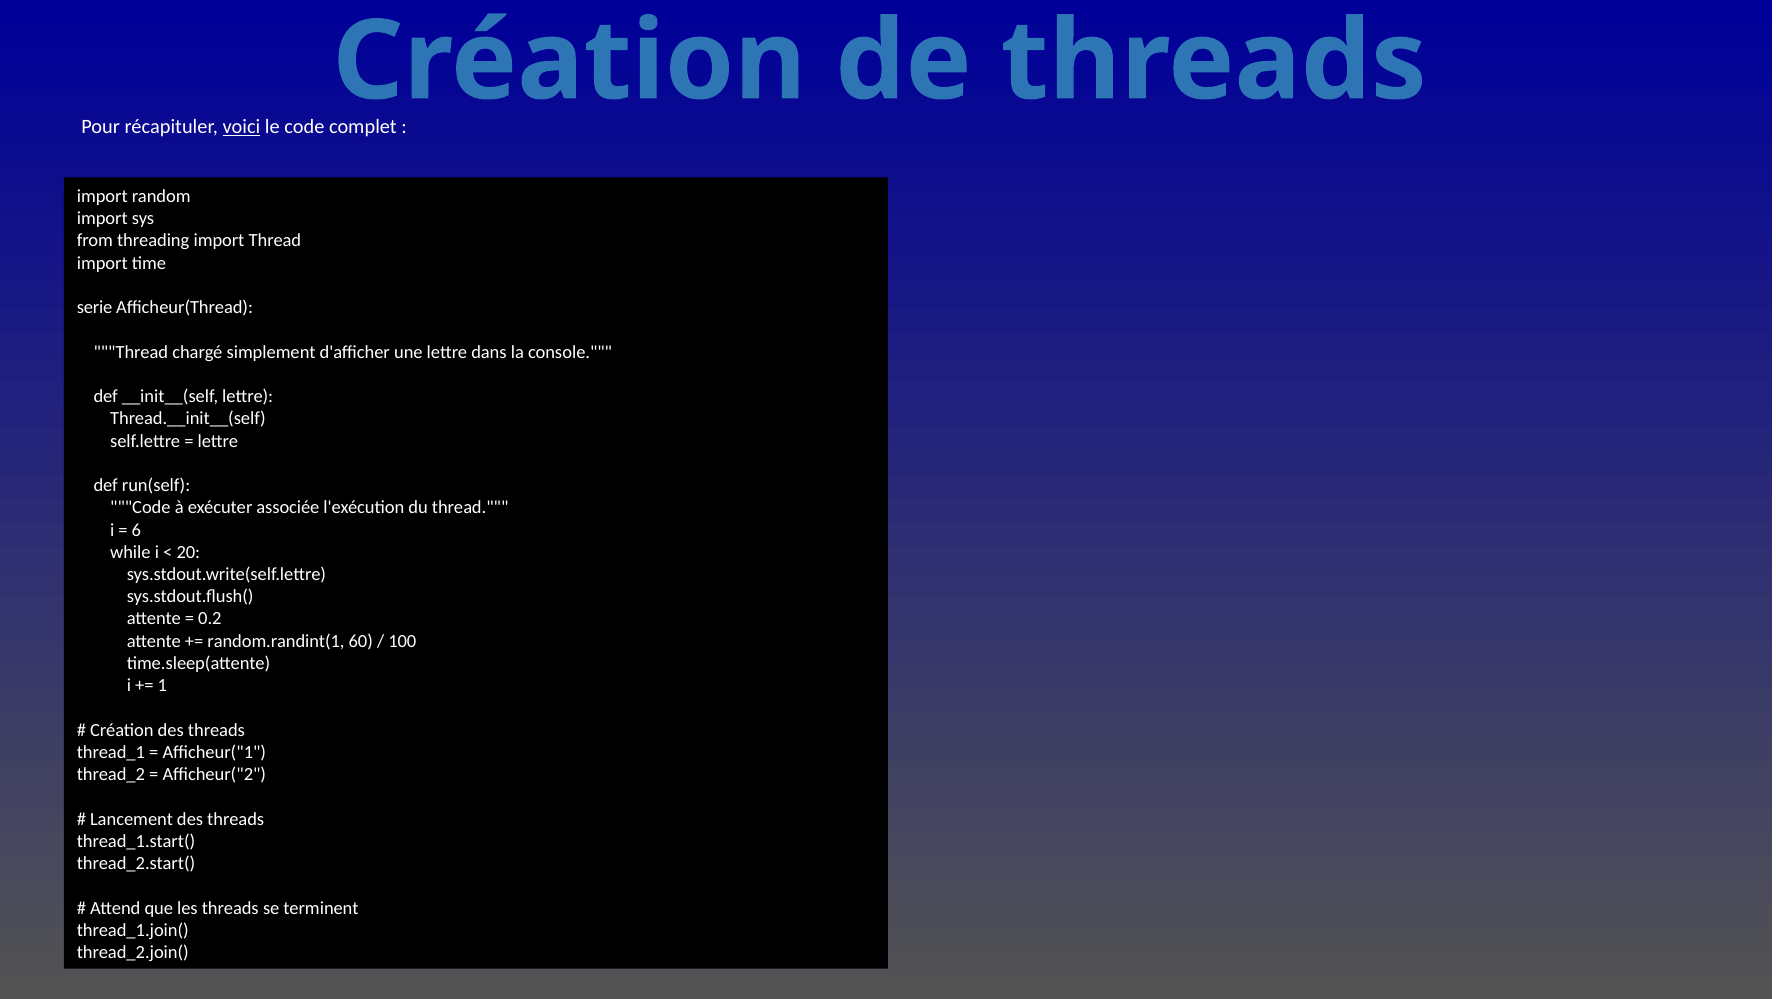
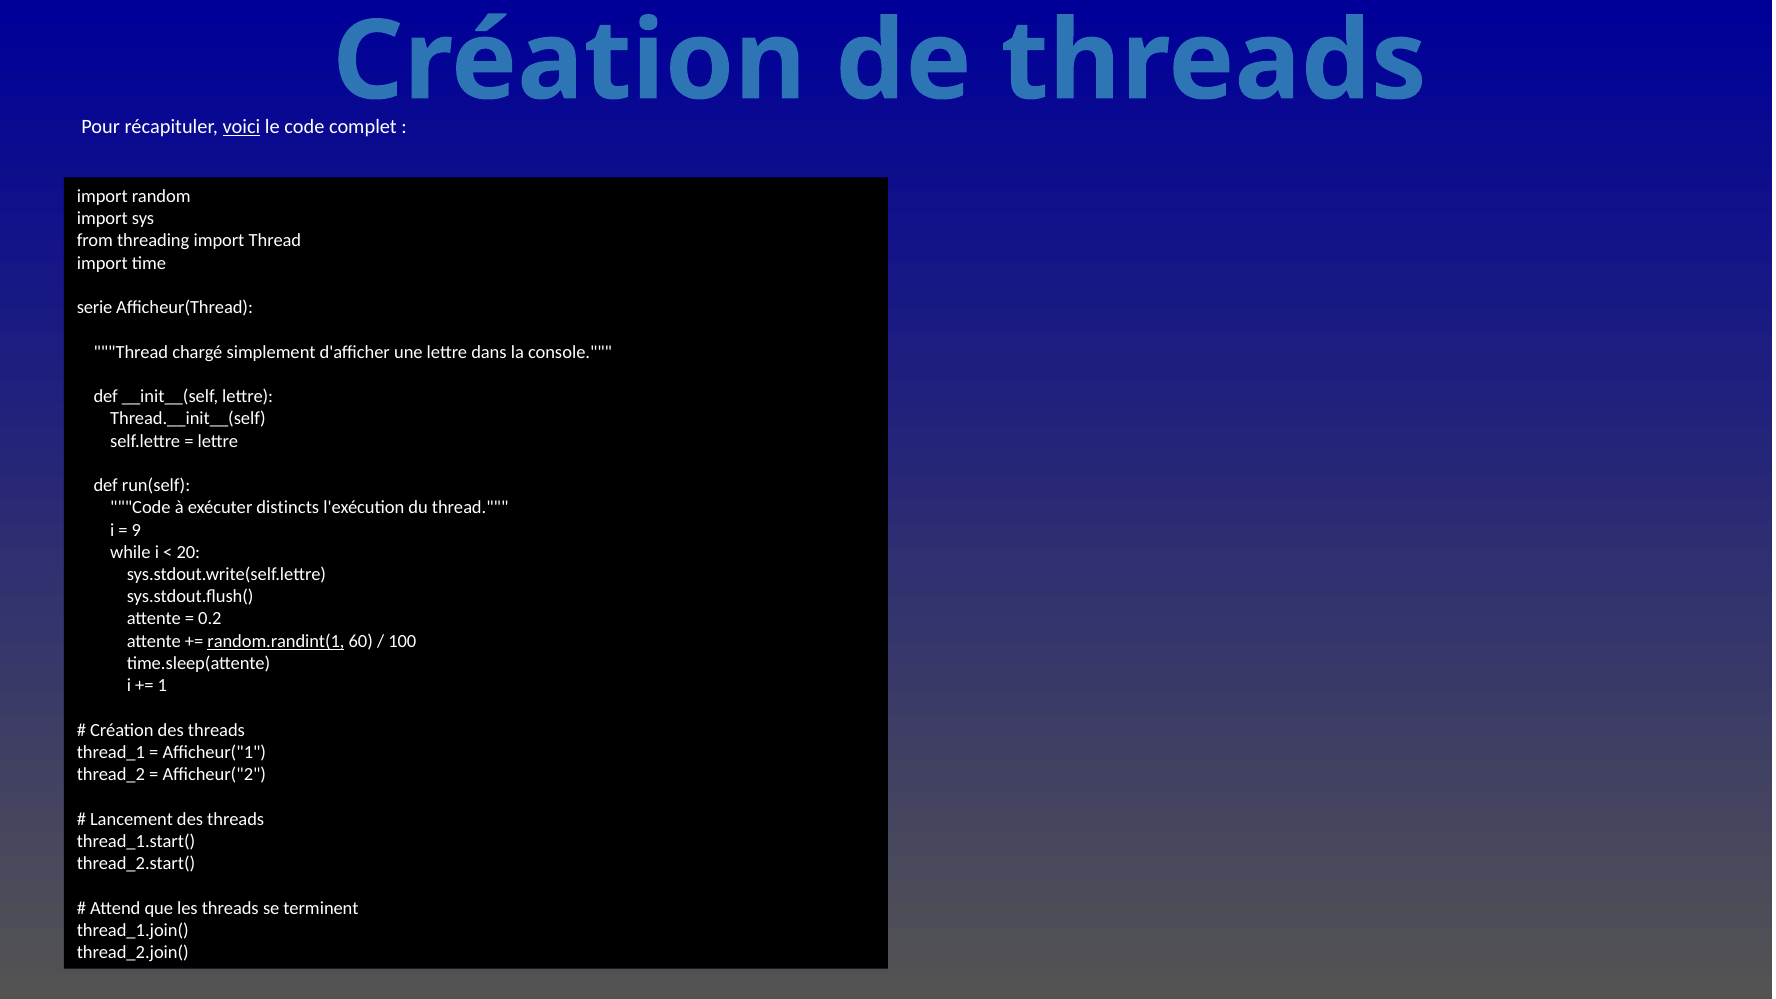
associée: associée -> distincts
6: 6 -> 9
random.randint(1 underline: none -> present
